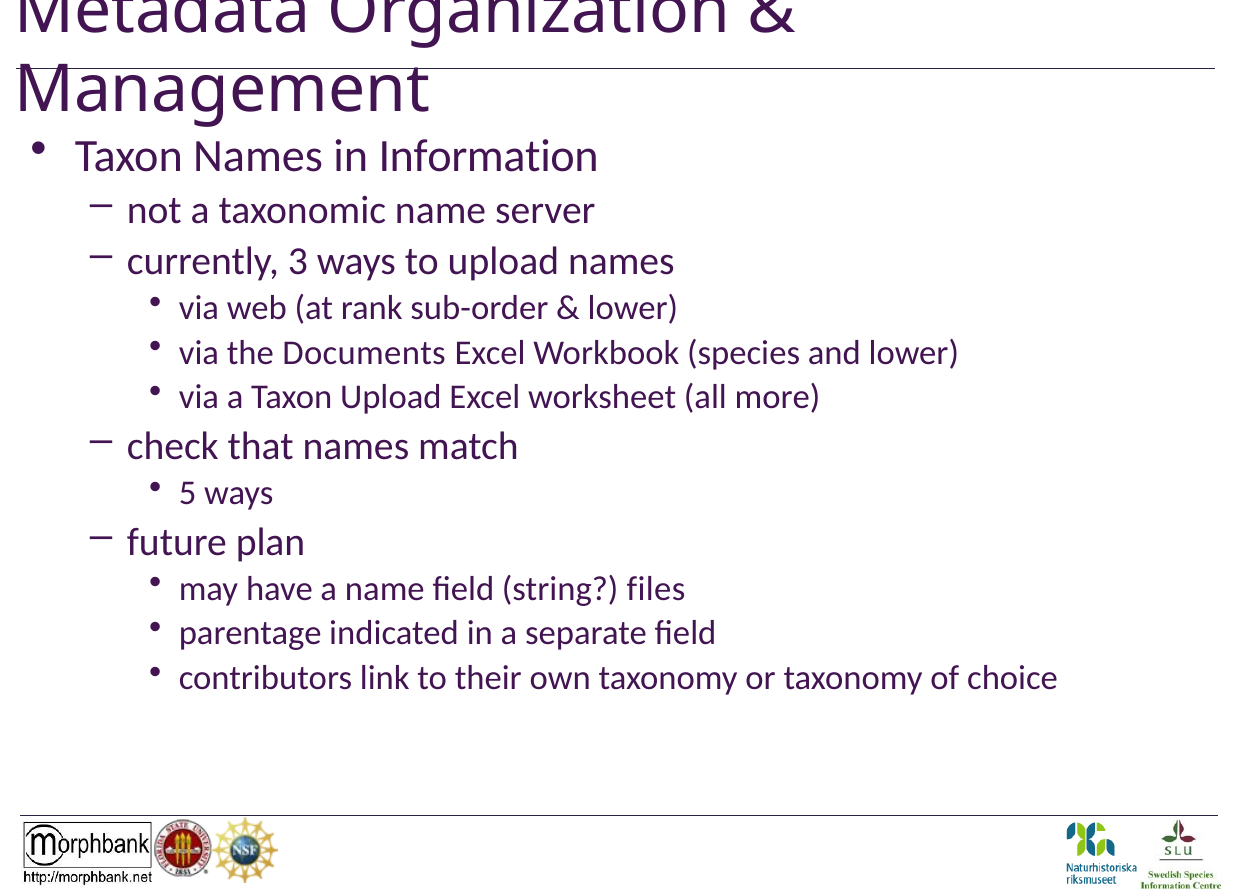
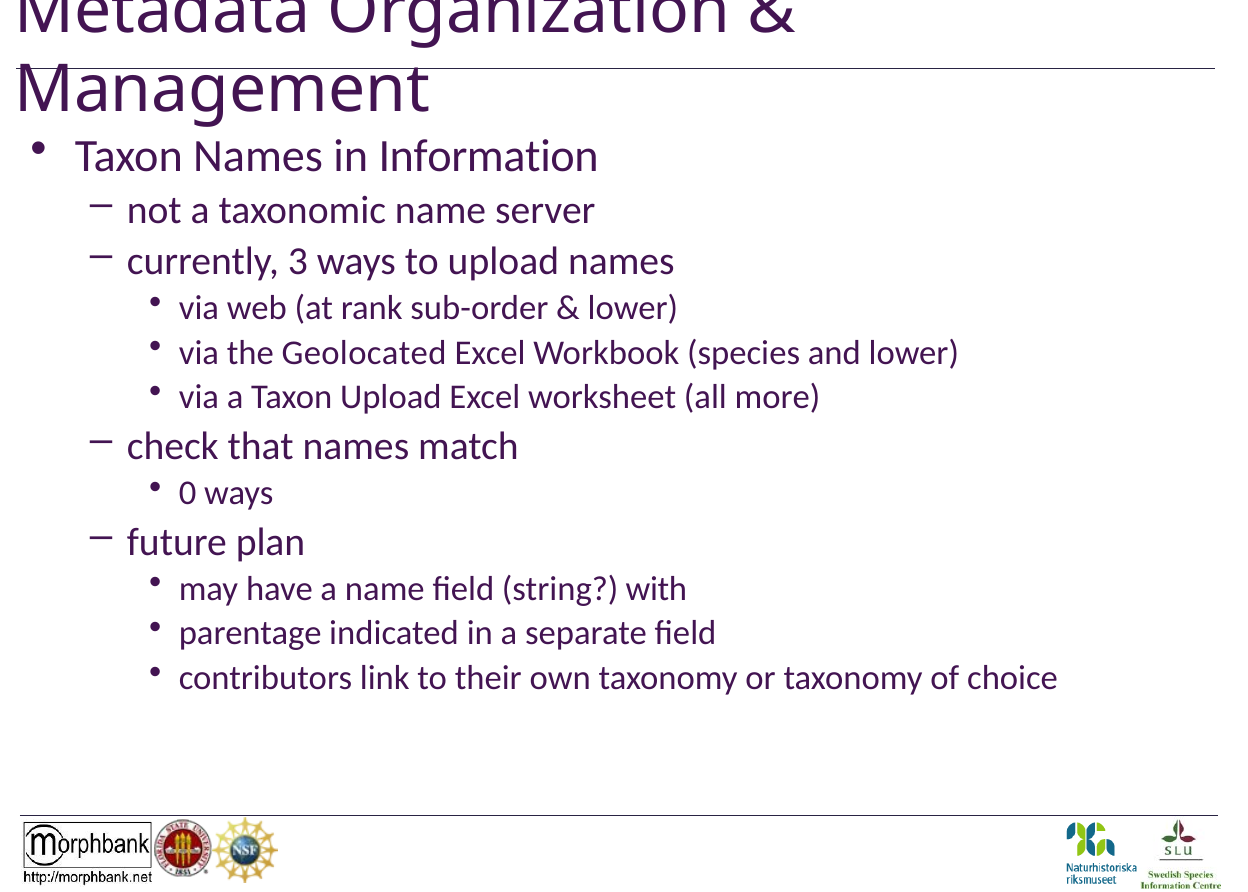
Documents: Documents -> Geolocated
5: 5 -> 0
files: files -> with
